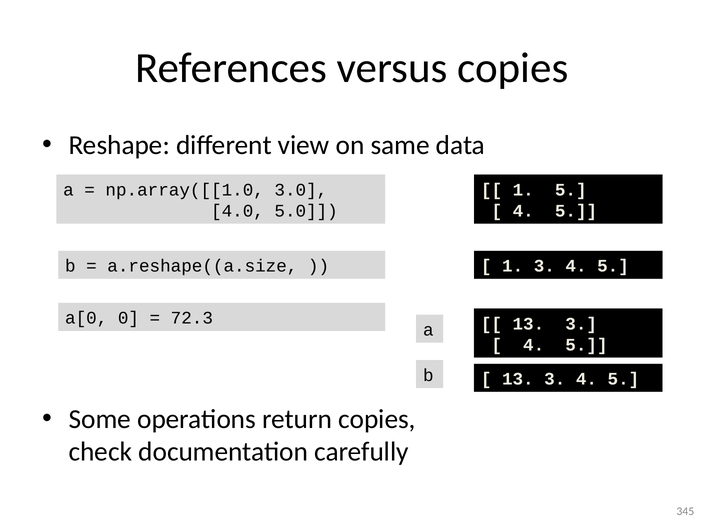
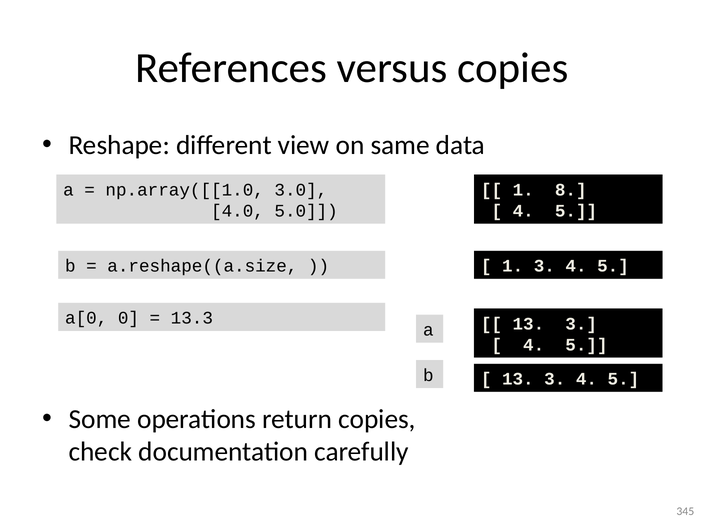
1 5: 5 -> 8
72.3: 72.3 -> 13.3
